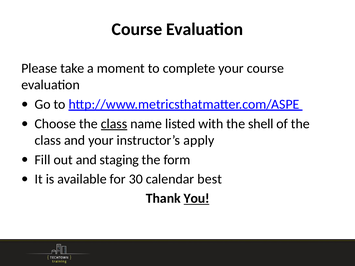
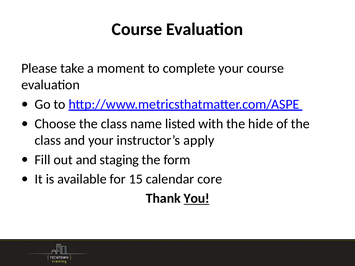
class at (114, 124) underline: present -> none
shell: shell -> hide
30: 30 -> 15
best: best -> core
